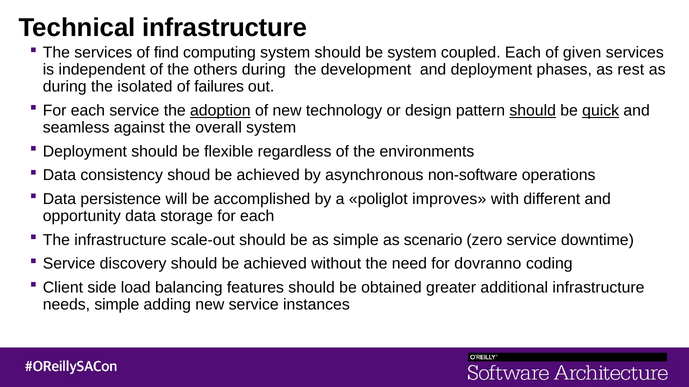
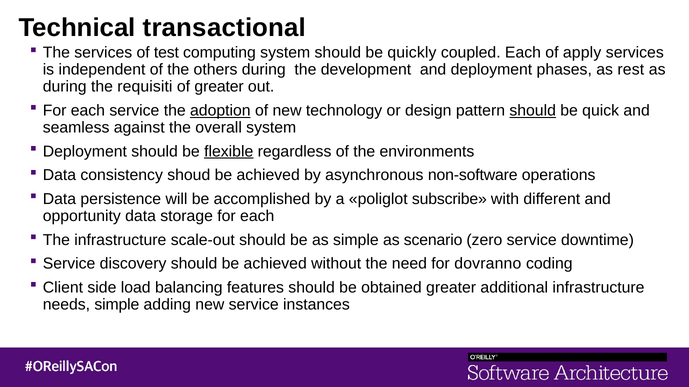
Technical infrastructure: infrastructure -> transactional
find: find -> test
be system: system -> quickly
given: given -> apply
isolated: isolated -> requisiti
of failures: failures -> greater
quick underline: present -> none
flexible underline: none -> present
improves: improves -> subscribe
